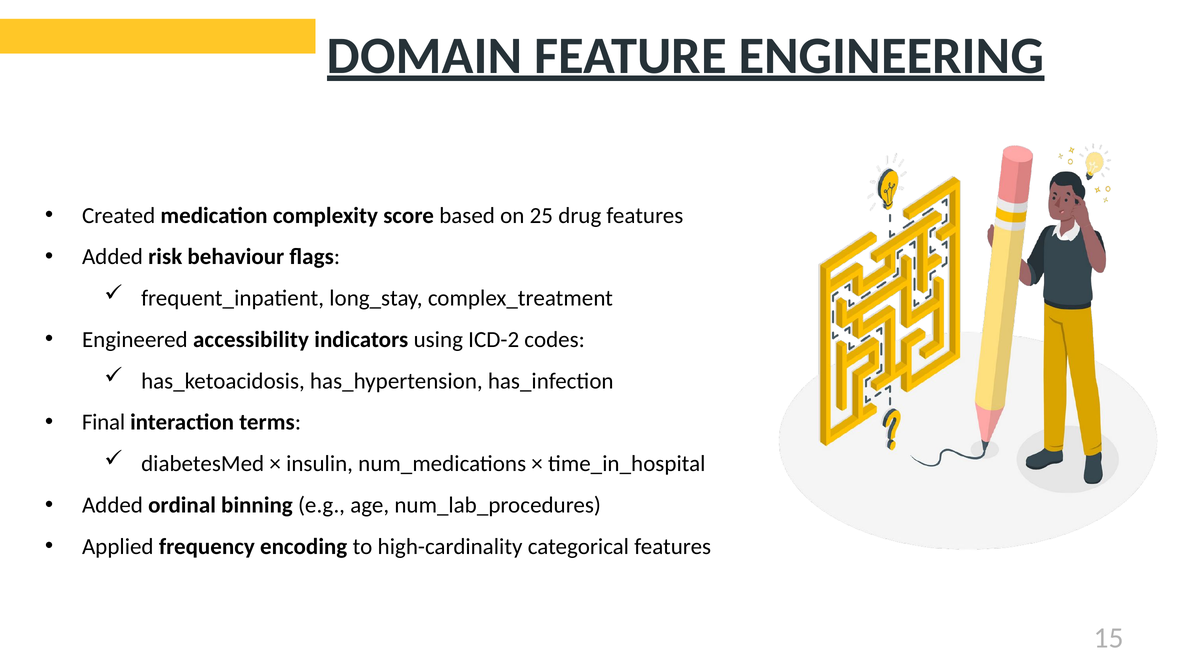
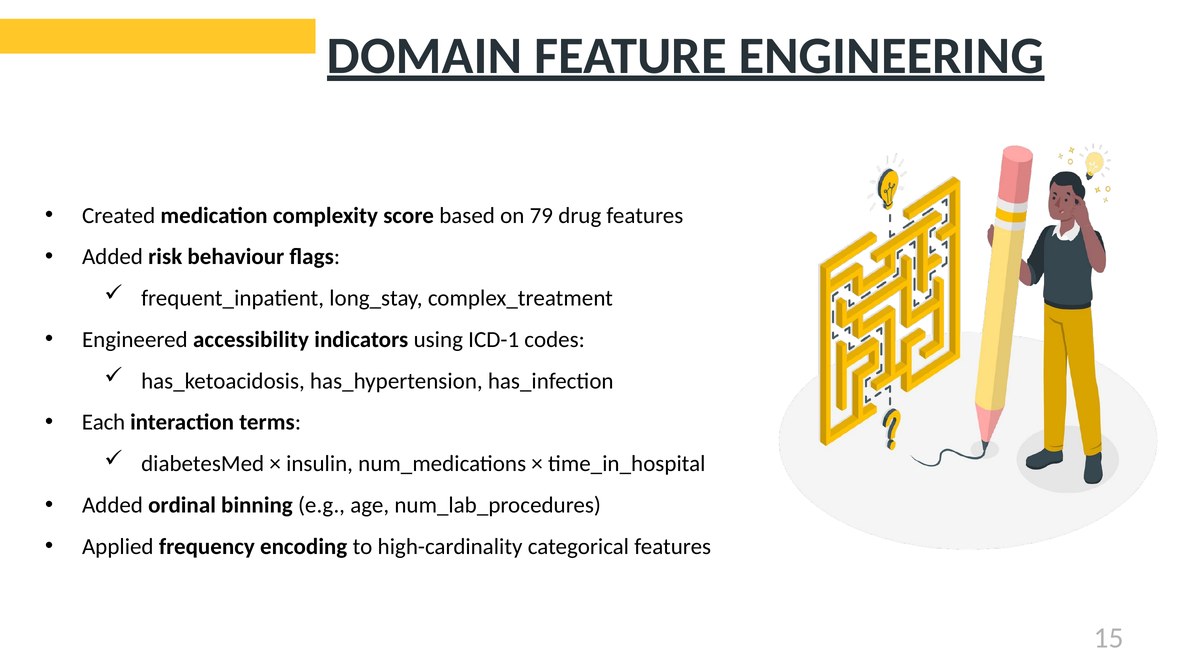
25: 25 -> 79
ICD-2: ICD-2 -> ICD-1
Final: Final -> Each
